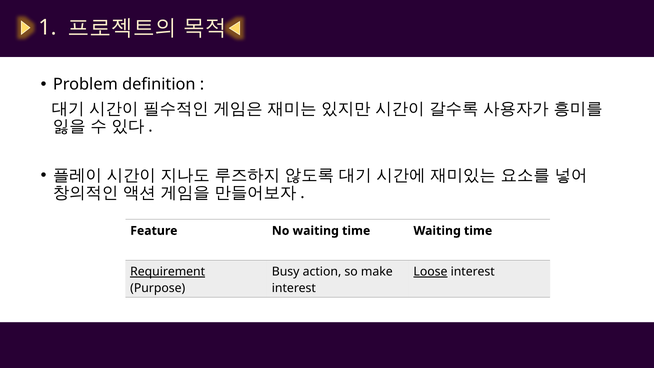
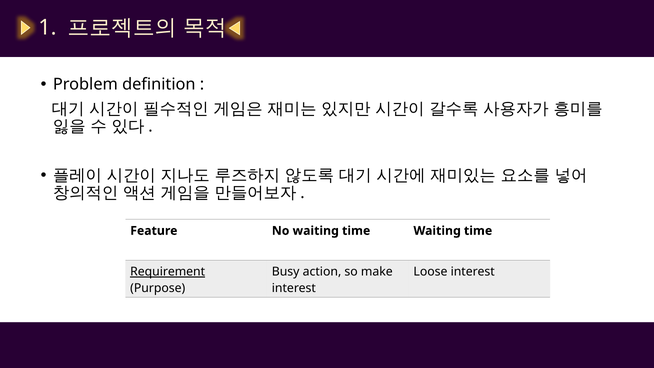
Loose underline: present -> none
